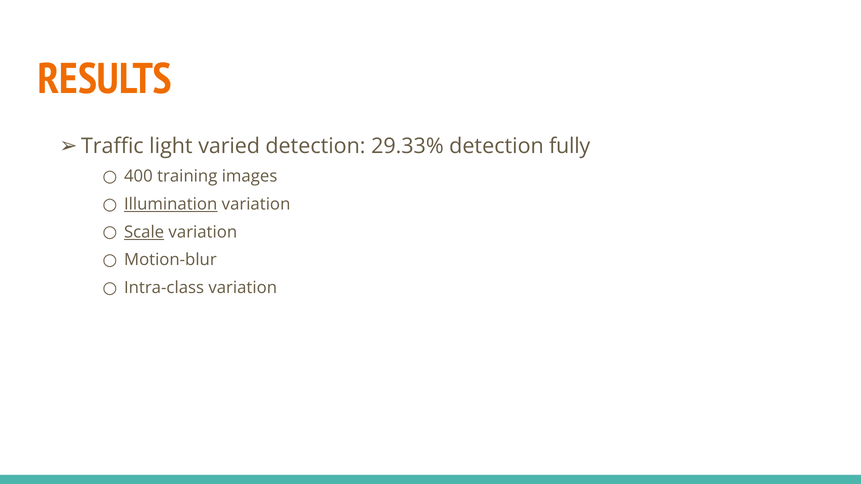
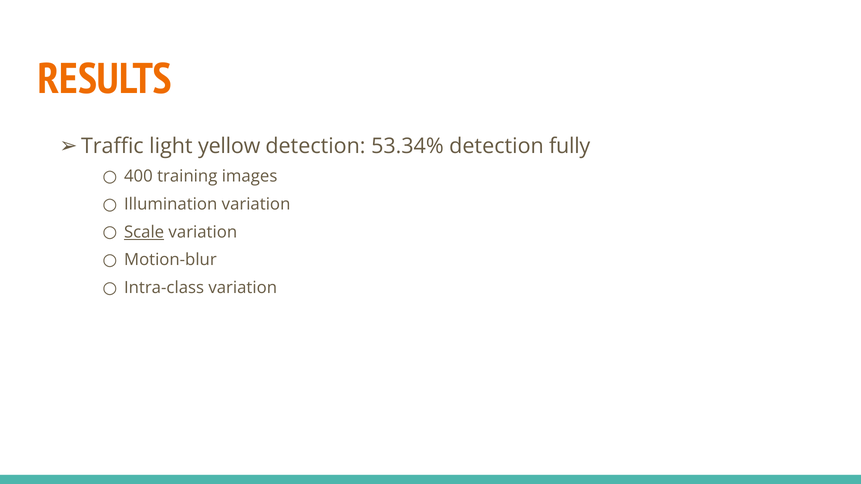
varied: varied -> yellow
29.33%: 29.33% -> 53.34%
Illumination underline: present -> none
